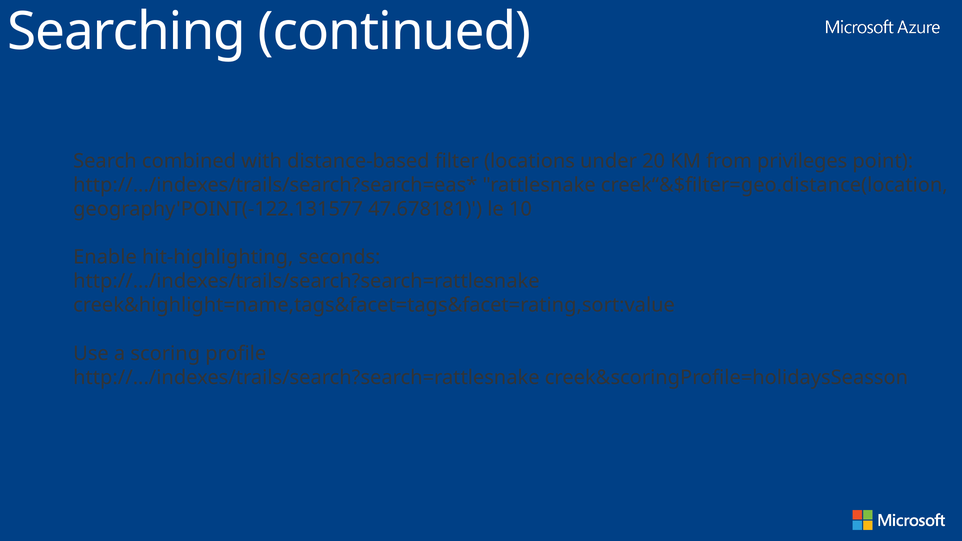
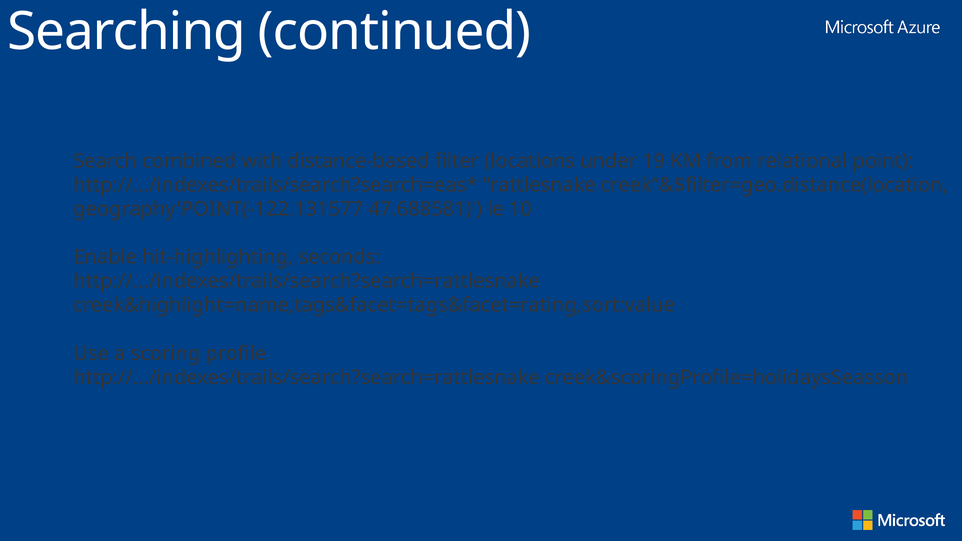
20: 20 -> 19
privileges: privileges -> relational
47.678181: 47.678181 -> 47.688581
